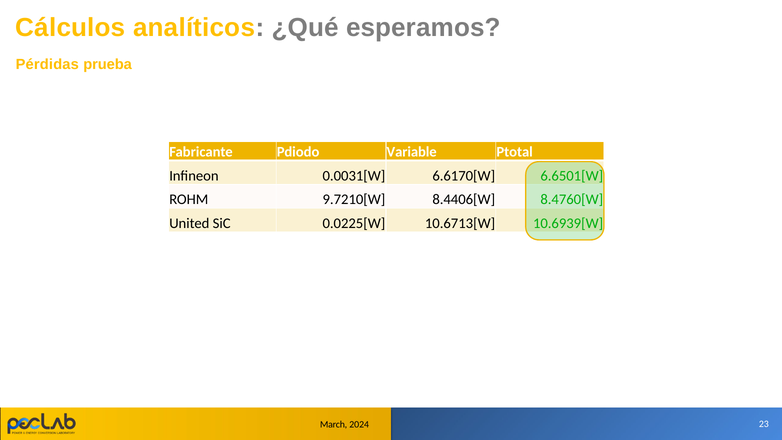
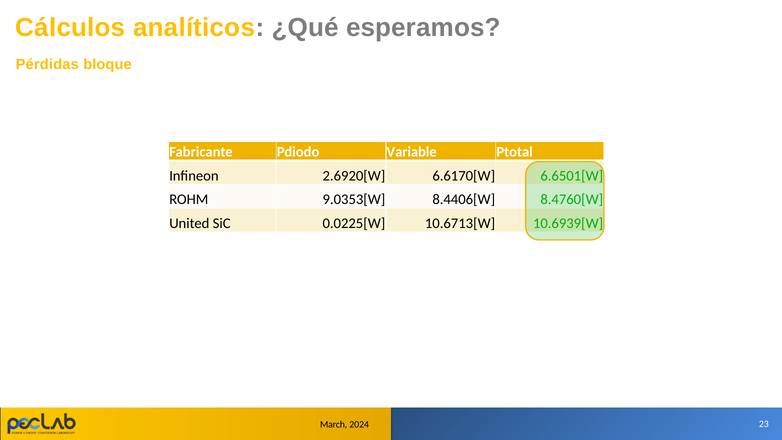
prueba: prueba -> bloque
0.0031[W: 0.0031[W -> 2.6920[W
9.7210[W: 9.7210[W -> 9.0353[W
